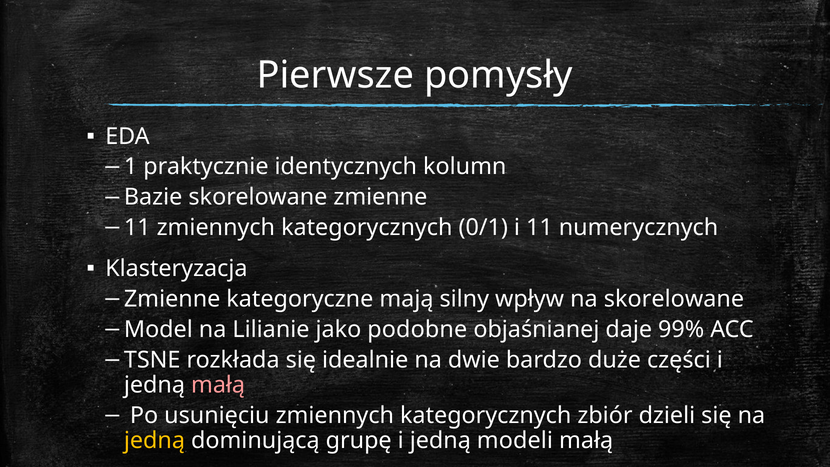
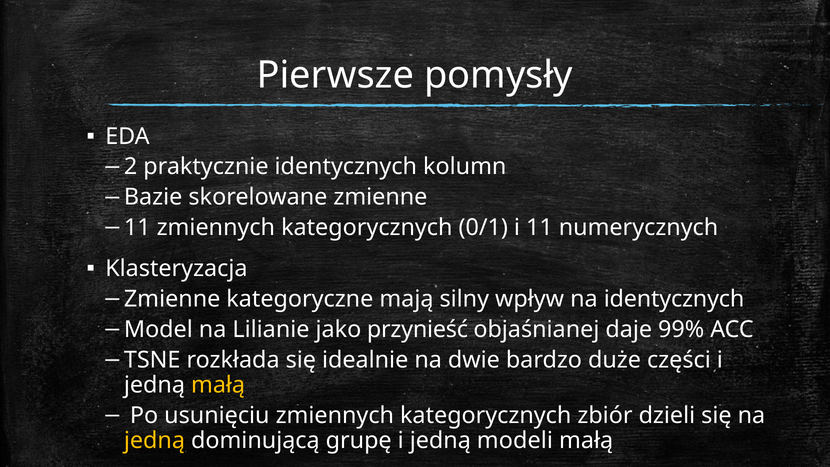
1: 1 -> 2
na skorelowane: skorelowane -> identycznych
podobne: podobne -> przynieść
małą at (218, 385) colour: pink -> yellow
